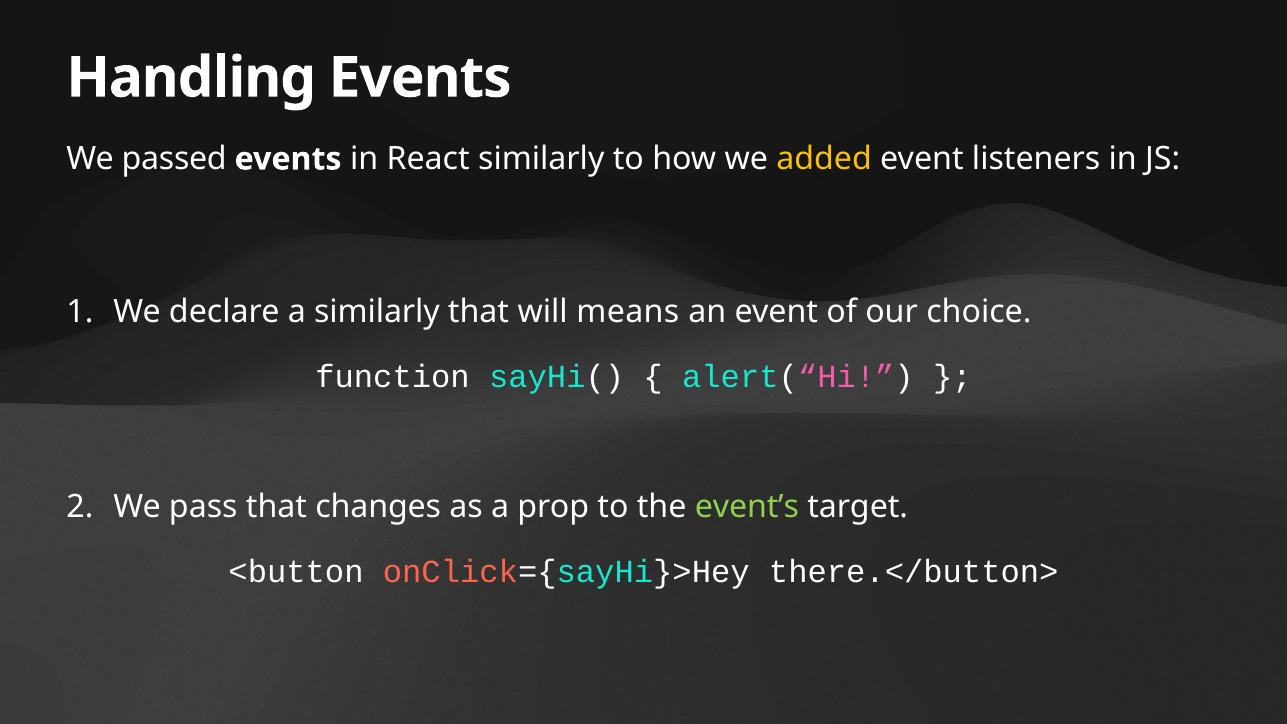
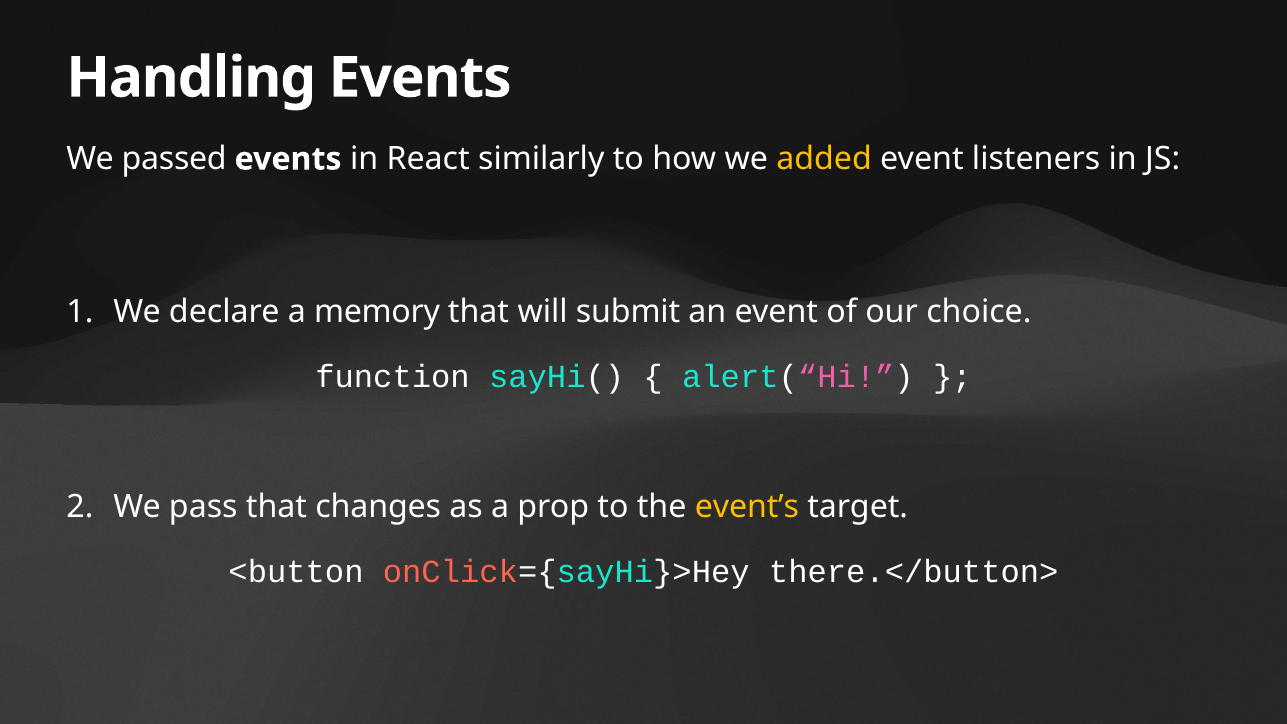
a similarly: similarly -> memory
means: means -> submit
event’s colour: light green -> yellow
